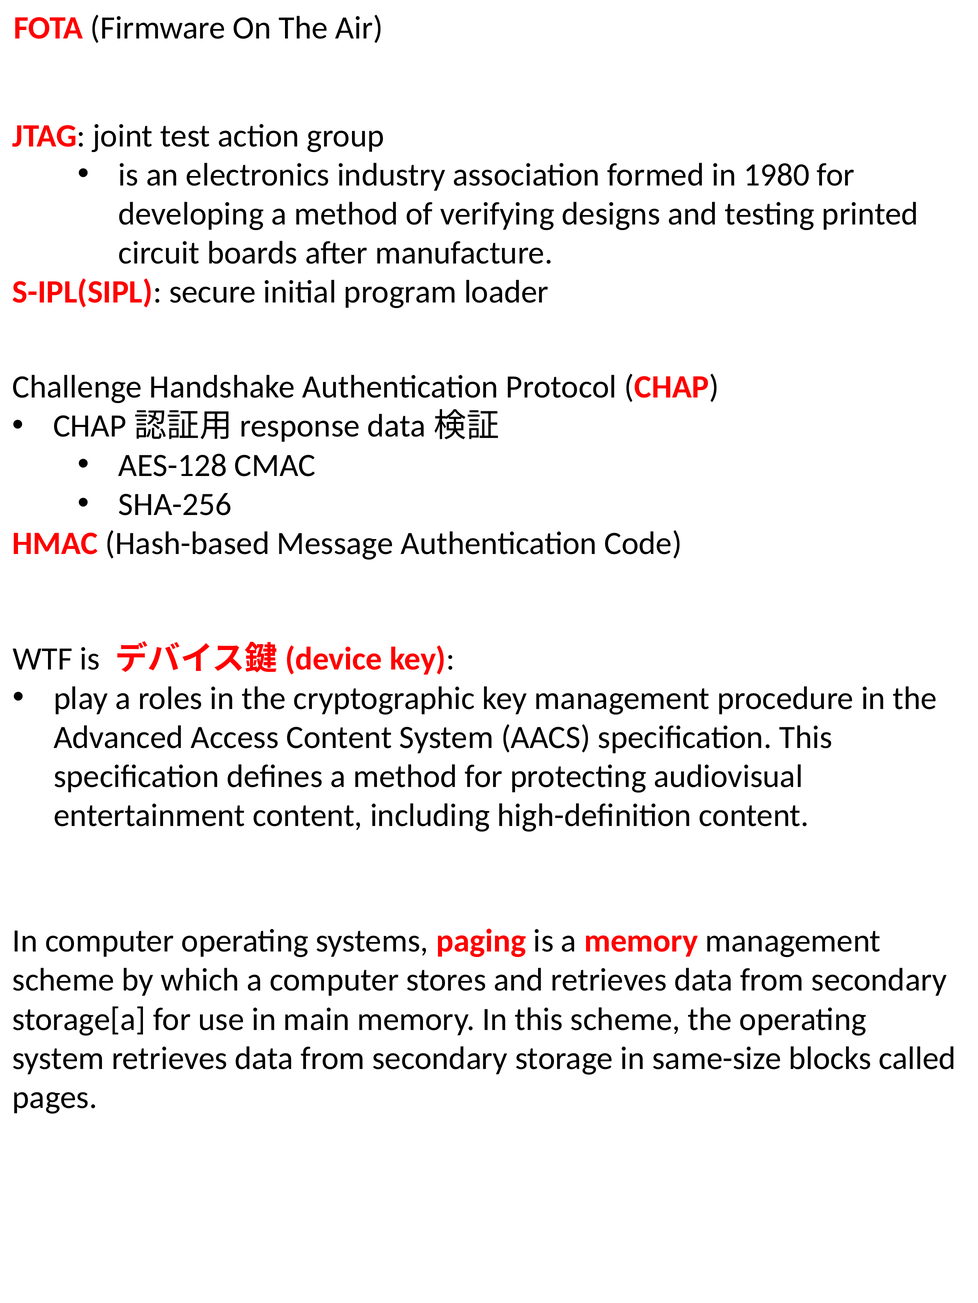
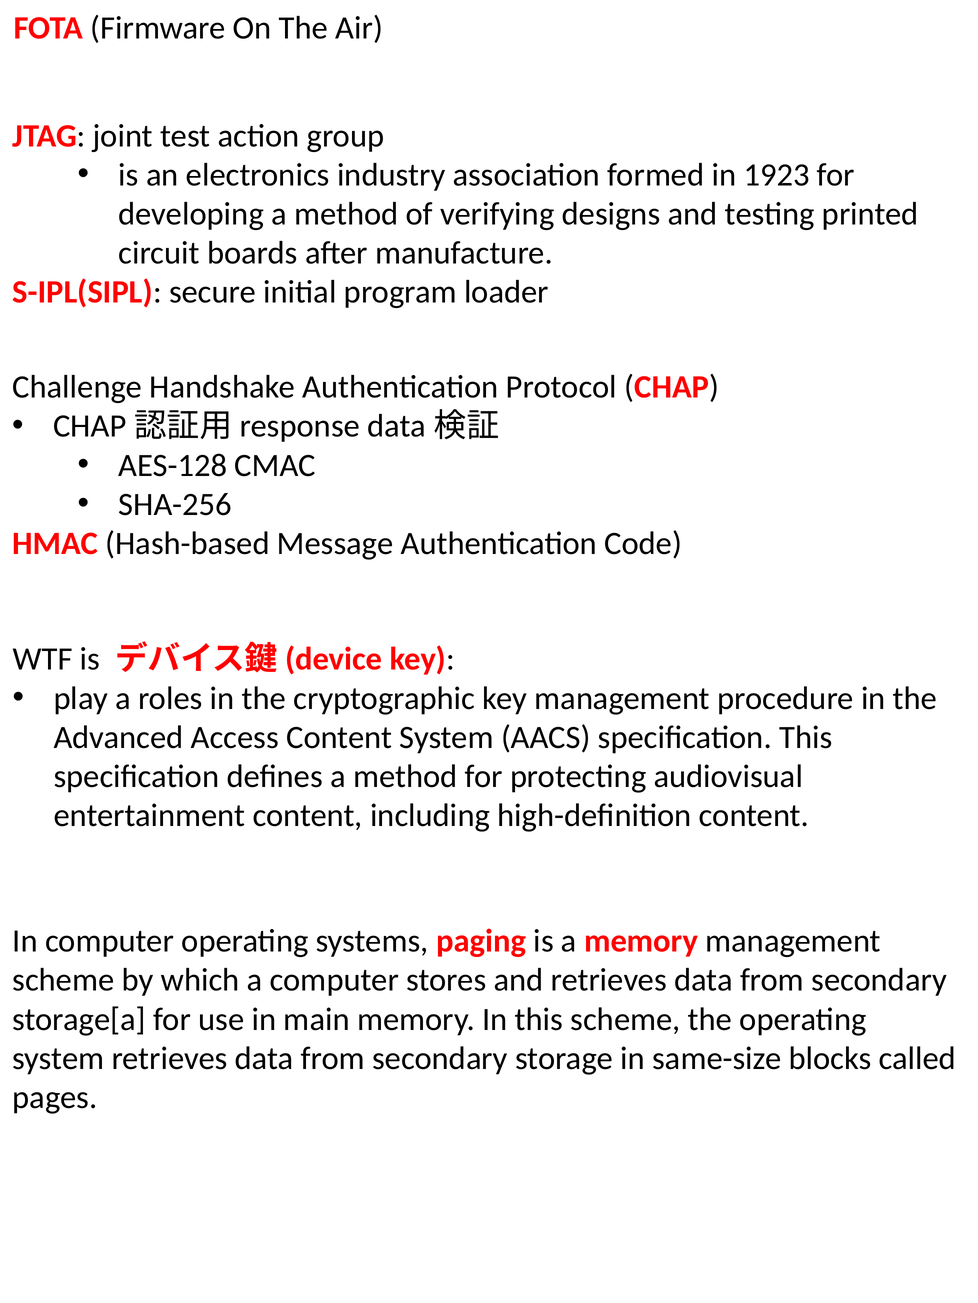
1980: 1980 -> 1923
